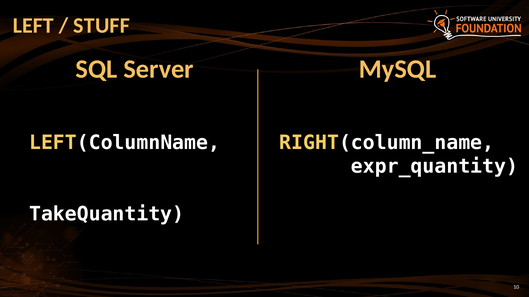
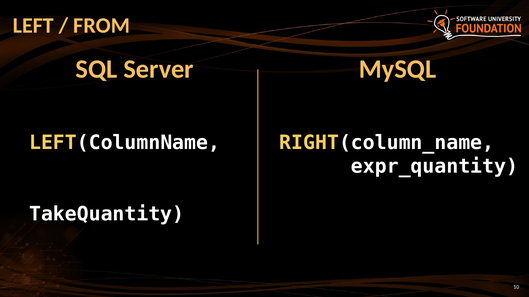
STUFF: STUFF -> FROM
